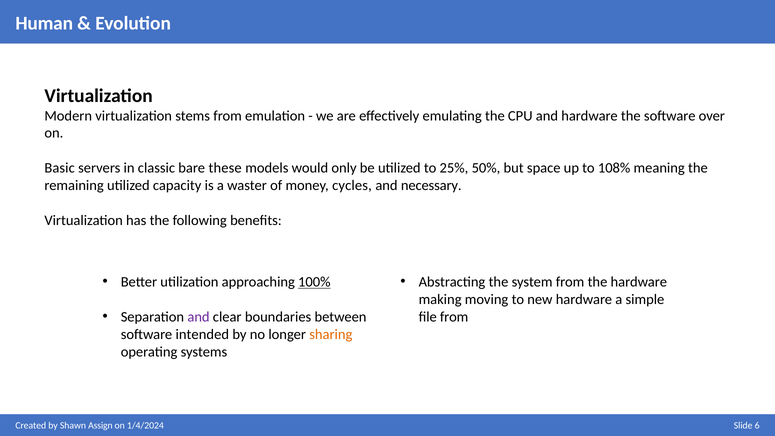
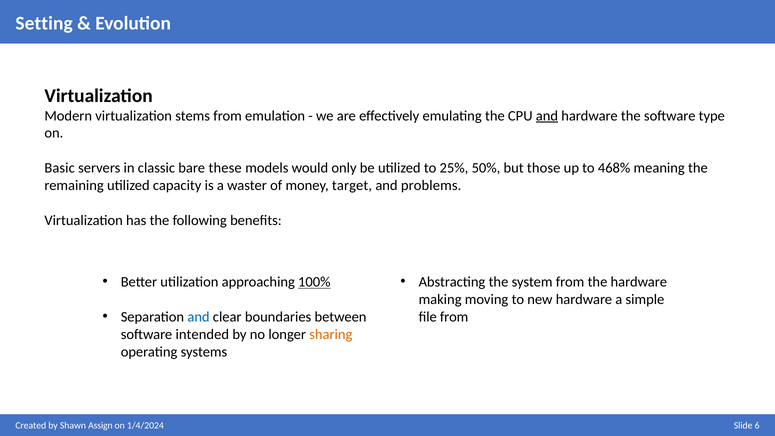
Human: Human -> Setting
and at (547, 116) underline: none -> present
over: over -> type
space: space -> those
108%: 108% -> 468%
cycles: cycles -> target
necessary: necessary -> problems
and at (199, 317) colour: purple -> blue
